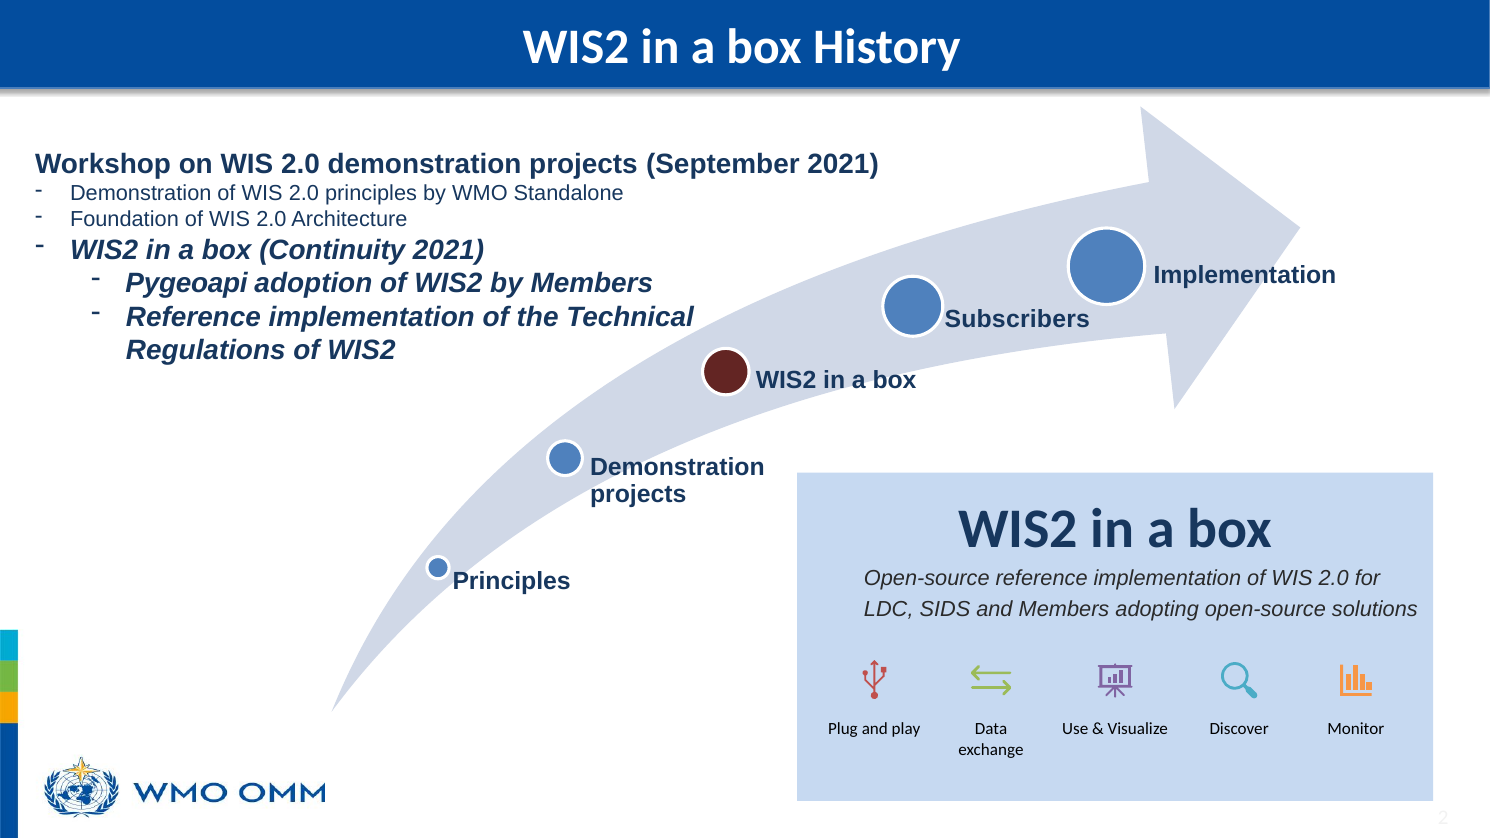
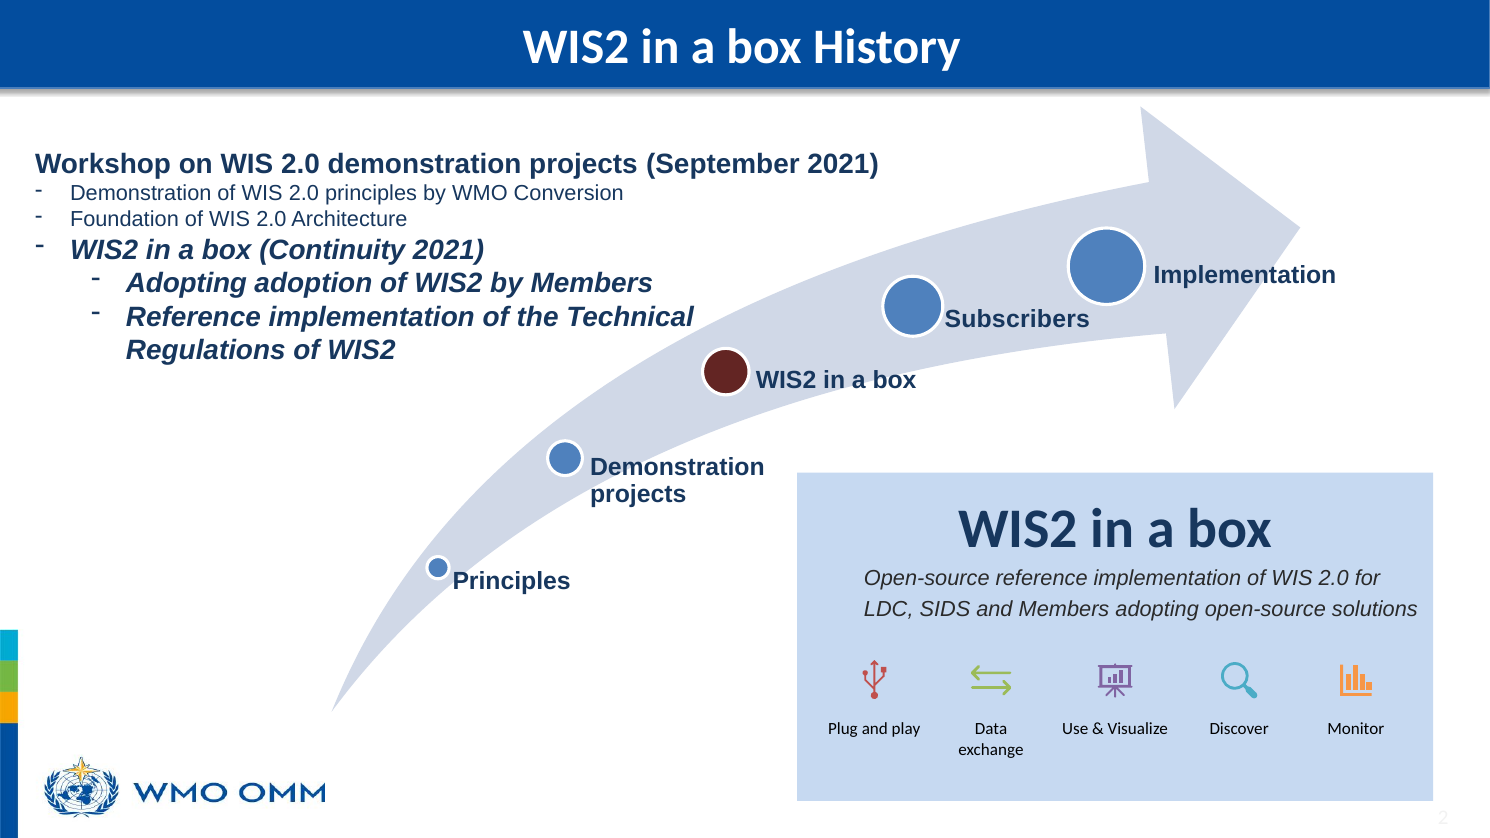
Standalone: Standalone -> Conversion
Pygeoapi at (187, 283): Pygeoapi -> Adopting
